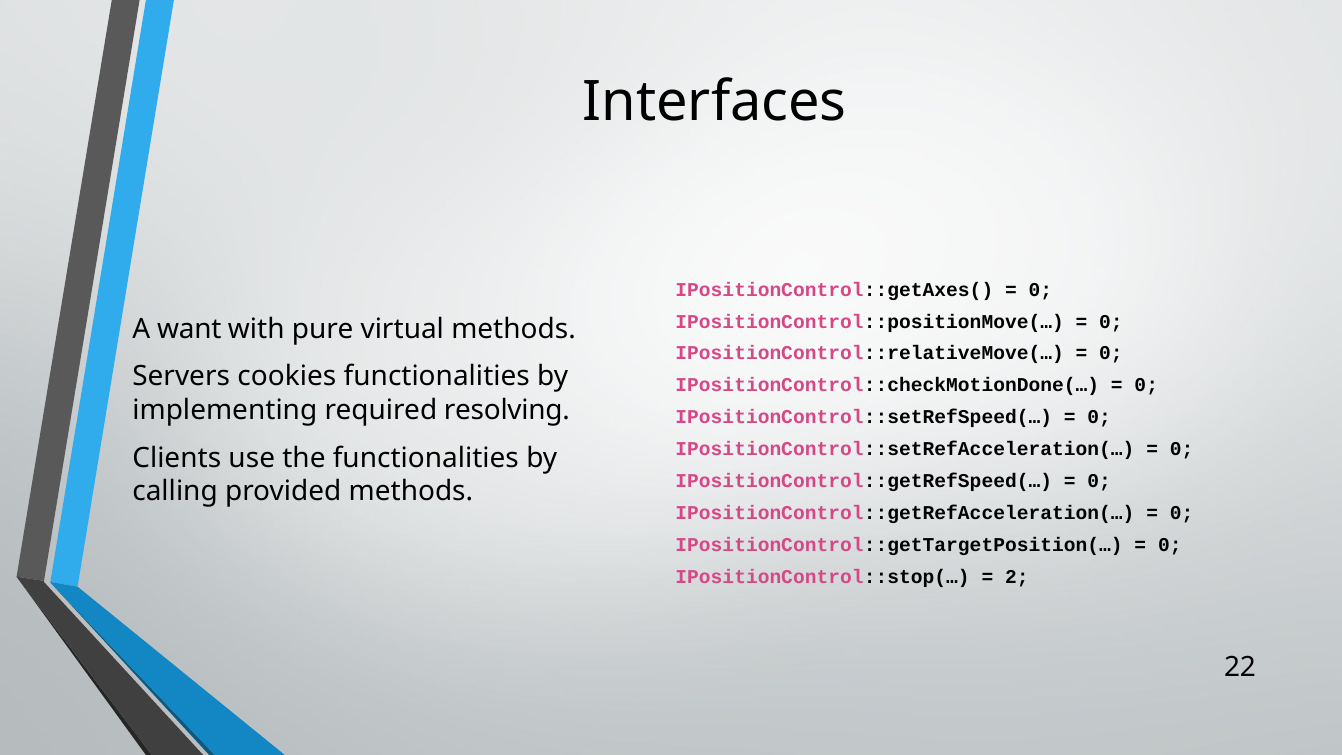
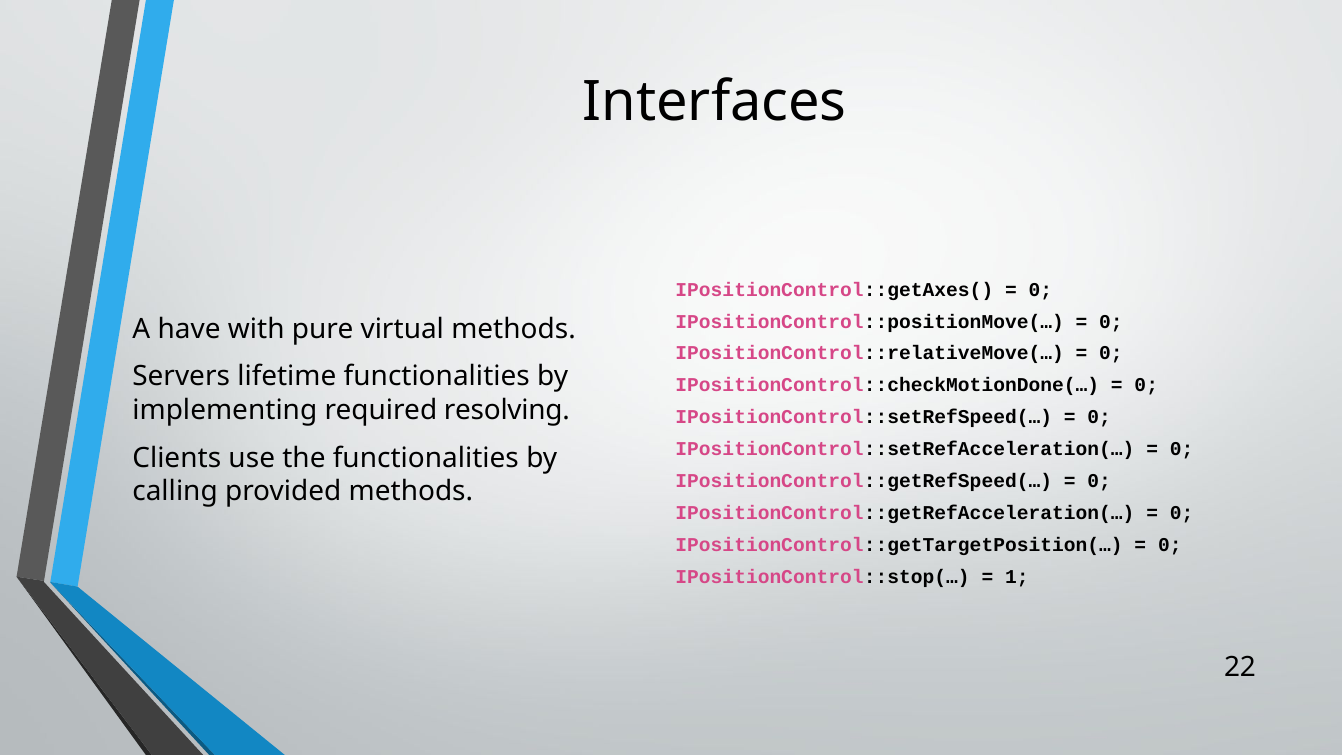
want: want -> have
cookies: cookies -> lifetime
2: 2 -> 1
